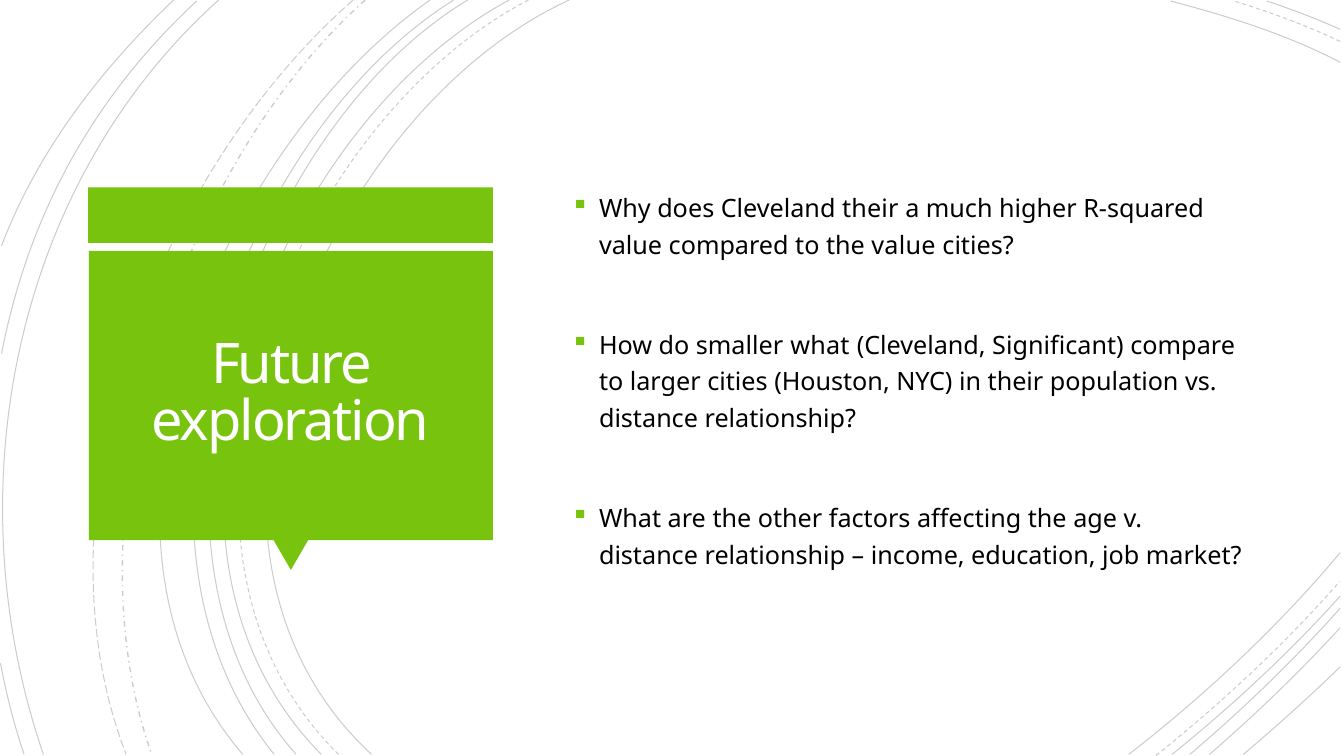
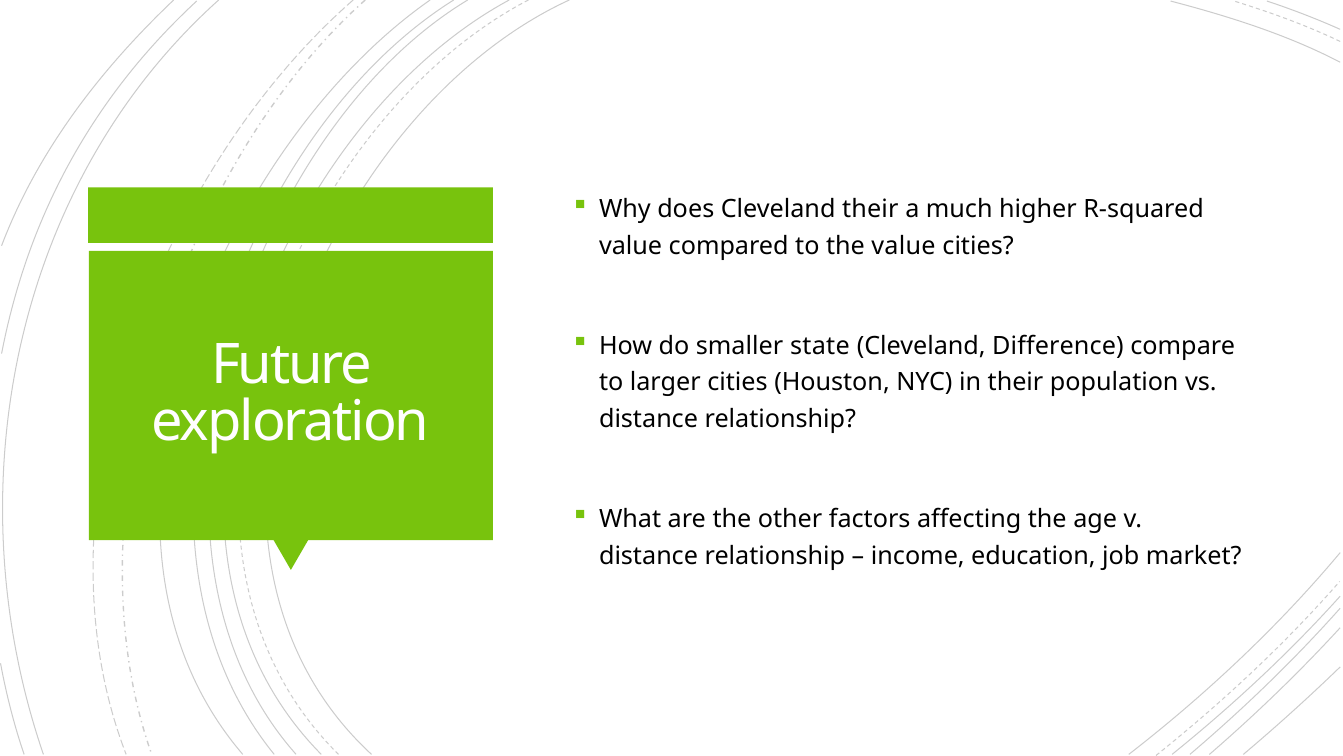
smaller what: what -> state
Significant: Significant -> Difference
